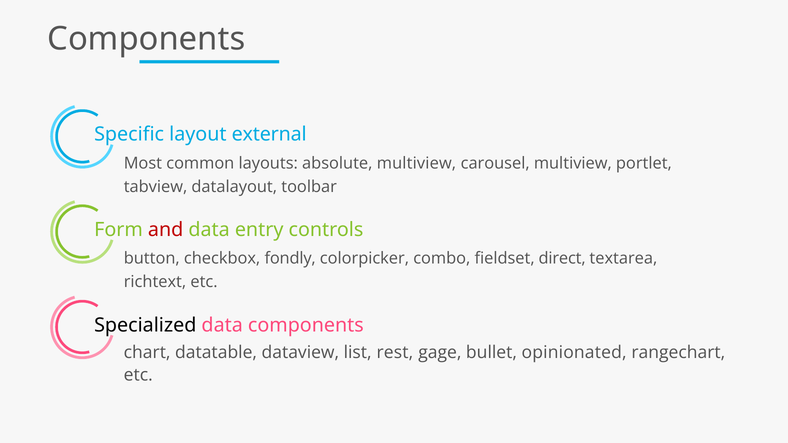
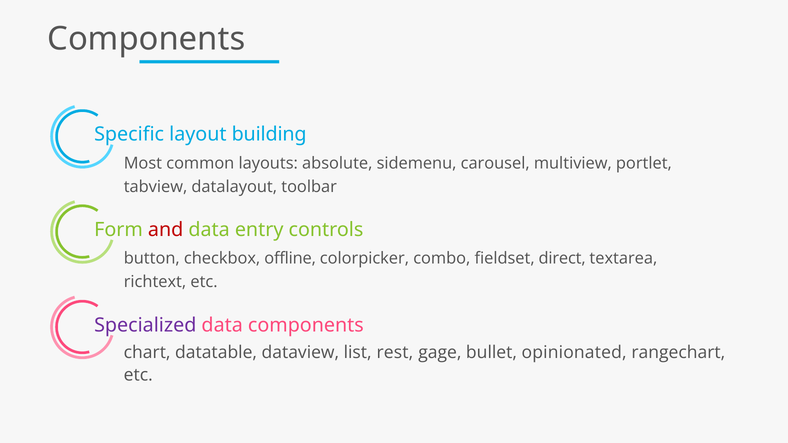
external: external -> building
absolute multiview: multiview -> sidemenu
fondly: fondly -> offline
Specialized colour: black -> purple
